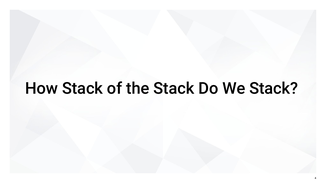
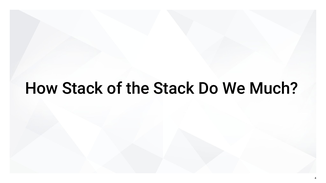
We Stack: Stack -> Much
